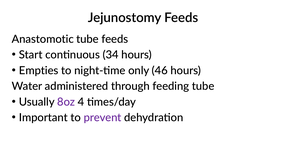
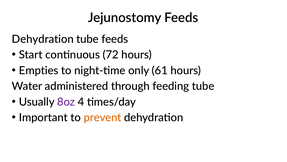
Anastomotic at (43, 39): Anastomotic -> Dehydration
34: 34 -> 72
46: 46 -> 61
prevent colour: purple -> orange
